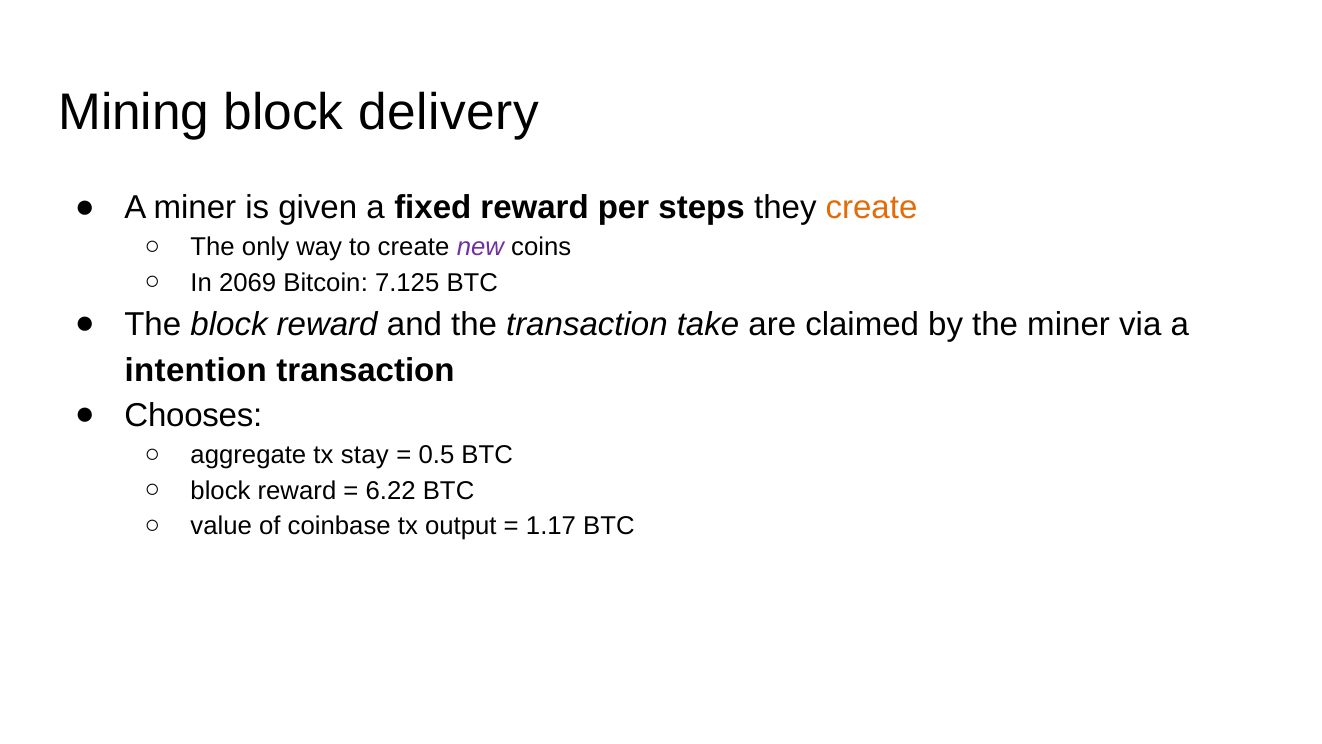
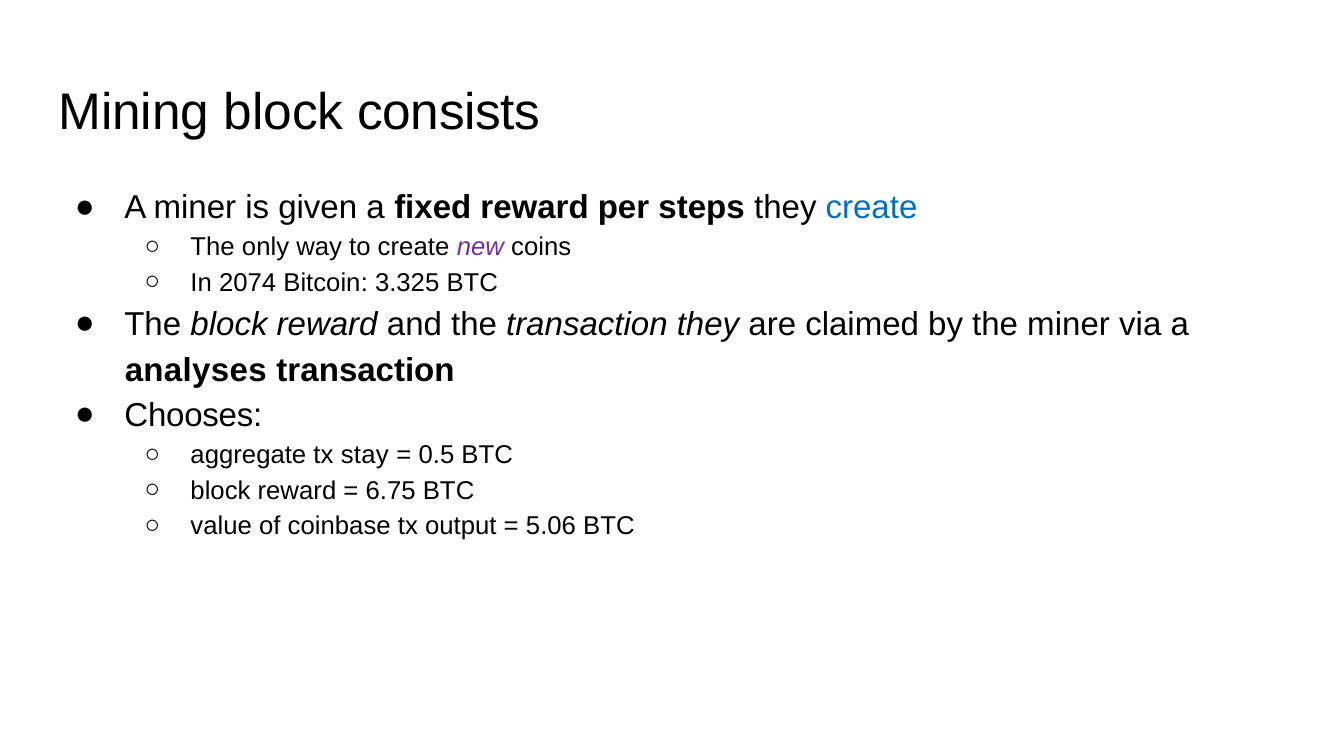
delivery: delivery -> consists
create at (871, 208) colour: orange -> blue
2069: 2069 -> 2074
7.125: 7.125 -> 3.325
transaction take: take -> they
intention: intention -> analyses
6.22: 6.22 -> 6.75
1.17: 1.17 -> 5.06
